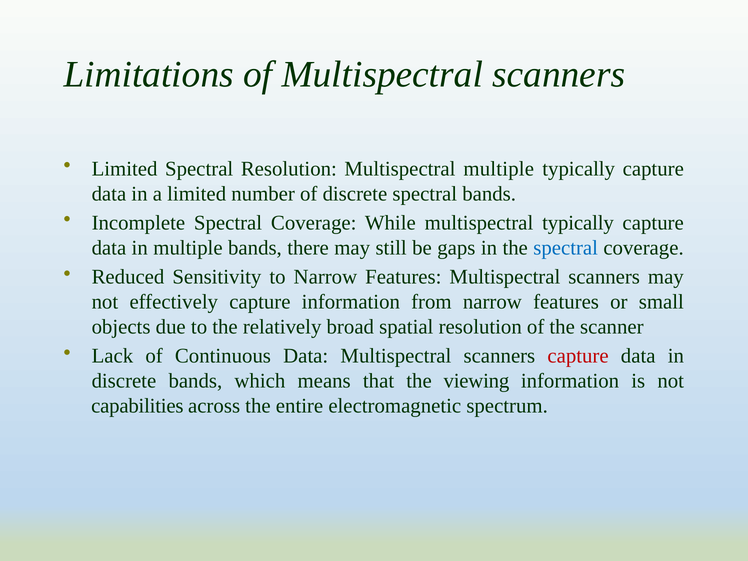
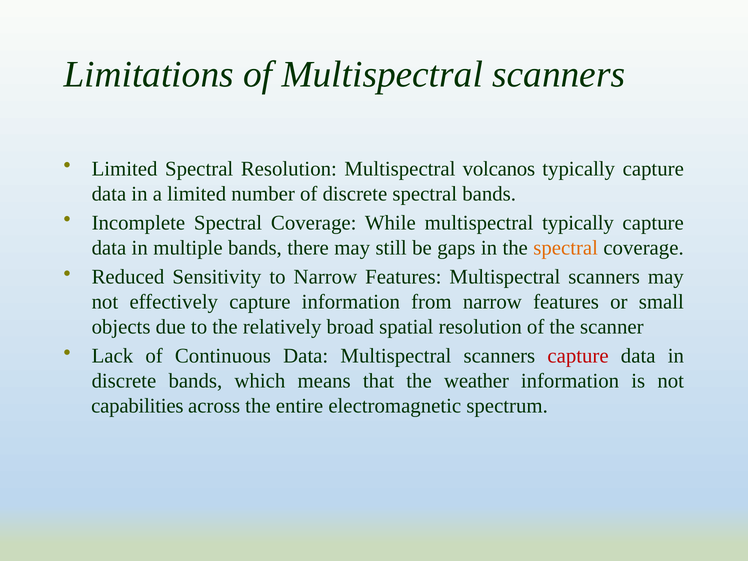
Multispectral multiple: multiple -> volcanos
spectral at (566, 248) colour: blue -> orange
viewing: viewing -> weather
